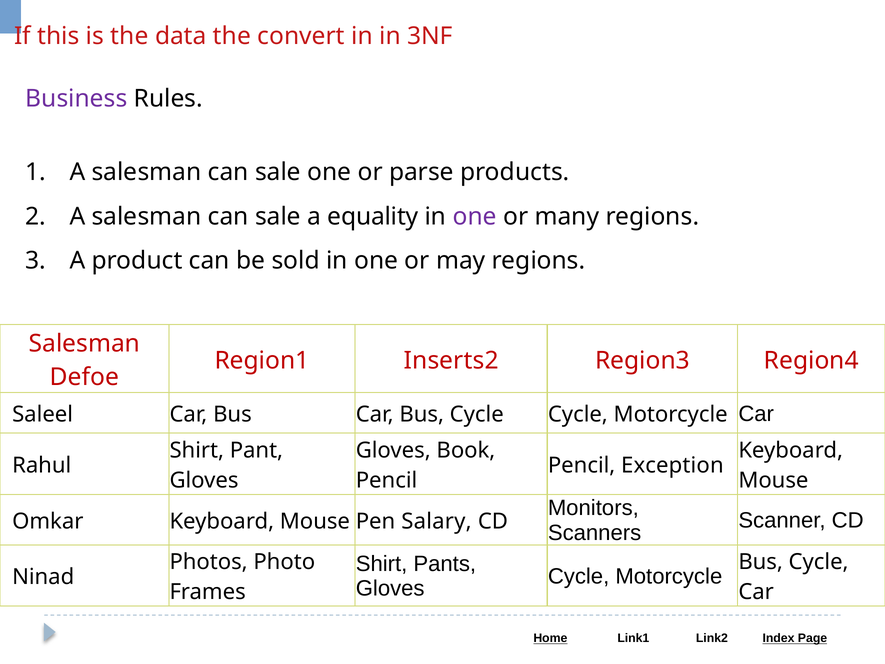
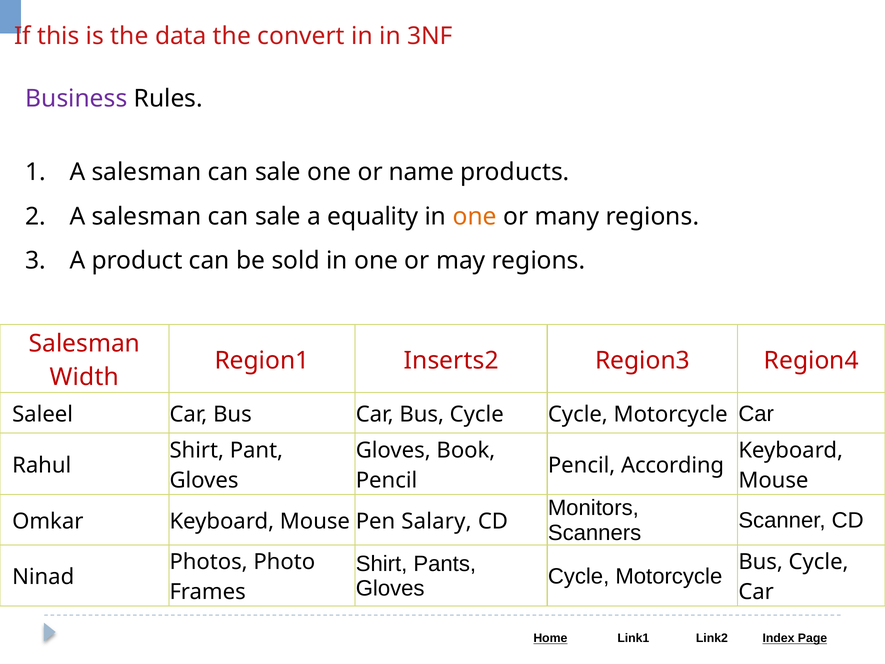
parse: parse -> name
one at (475, 217) colour: purple -> orange
Defoe: Defoe -> Width
Exception: Exception -> According
